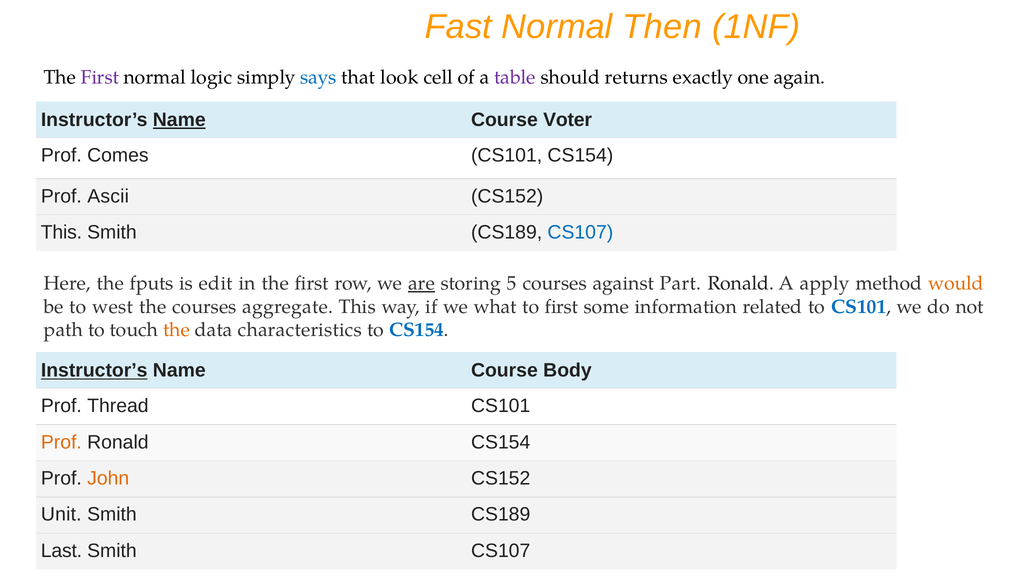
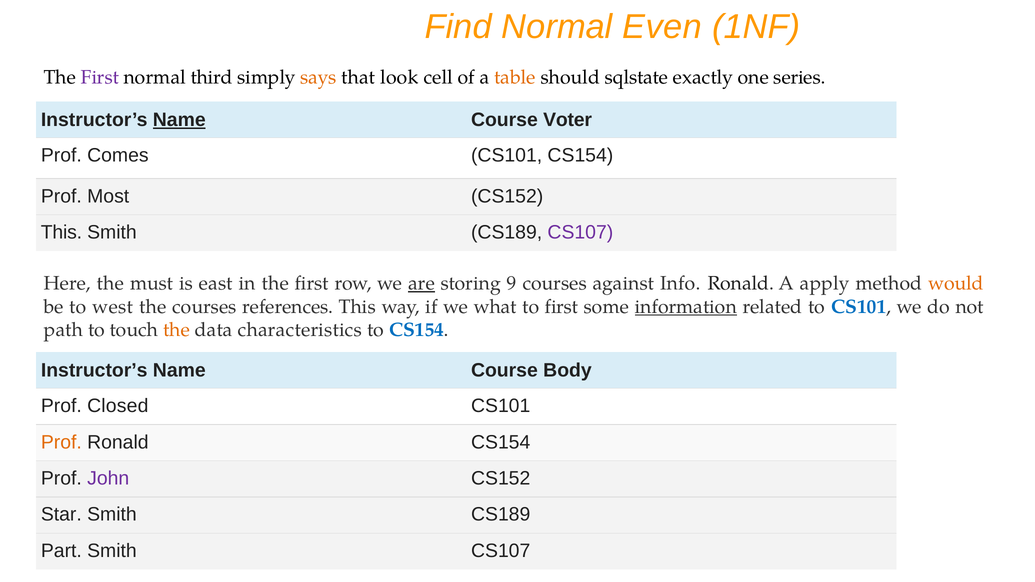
Fast: Fast -> Find
Then: Then -> Even
logic: logic -> third
says colour: blue -> orange
table colour: purple -> orange
returns: returns -> sqlstate
again: again -> series
Ascii: Ascii -> Most
CS107 at (580, 232) colour: blue -> purple
fputs: fputs -> must
edit: edit -> east
5: 5 -> 9
Part: Part -> Info
aggregate: aggregate -> references
information underline: none -> present
Instructor’s at (94, 371) underline: present -> none
Thread: Thread -> Closed
John colour: orange -> purple
Unit: Unit -> Star
Last: Last -> Part
